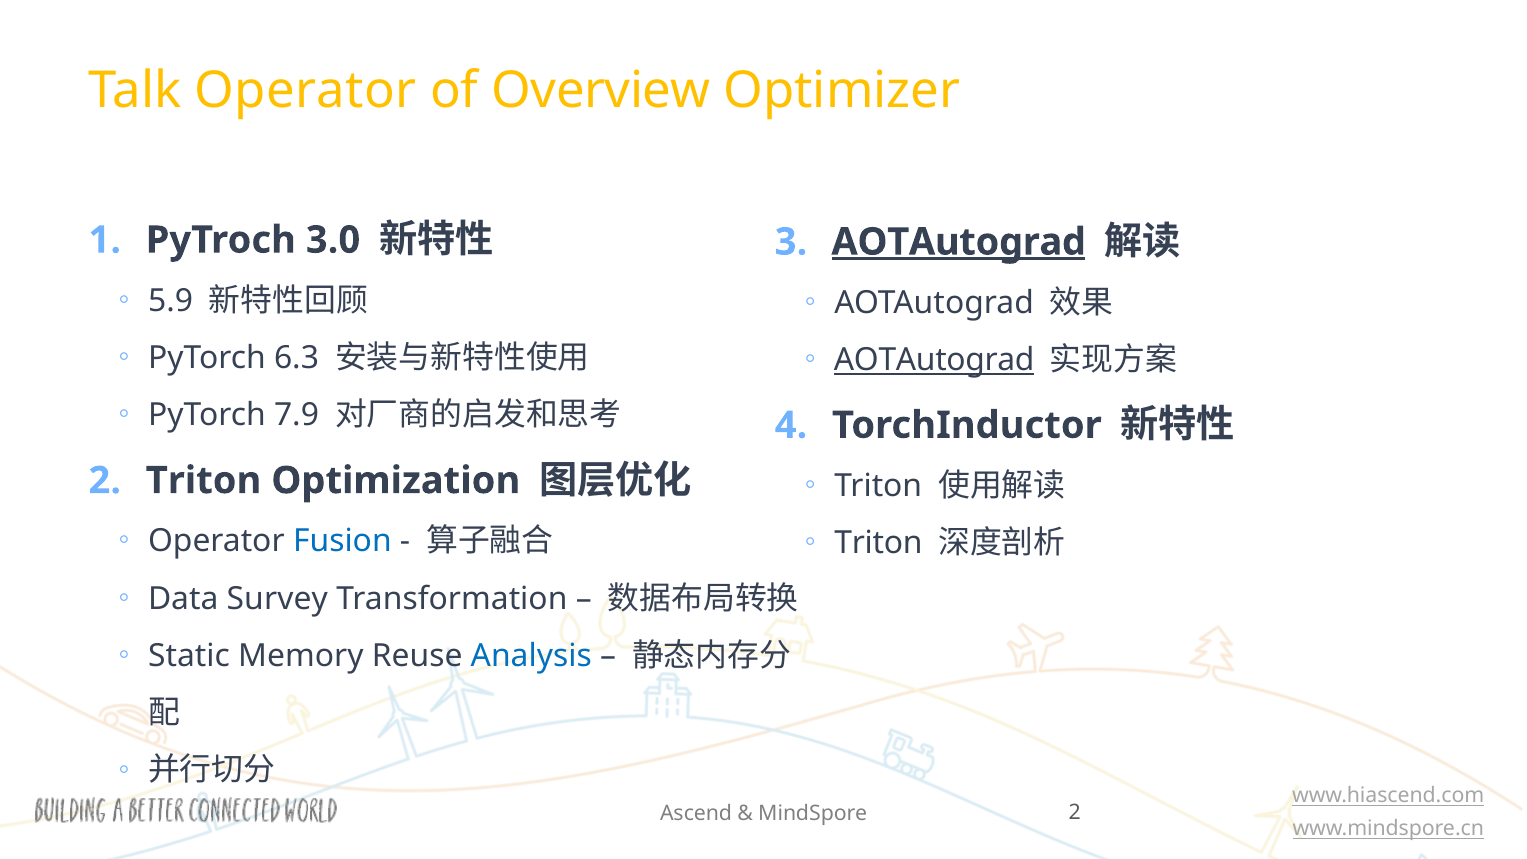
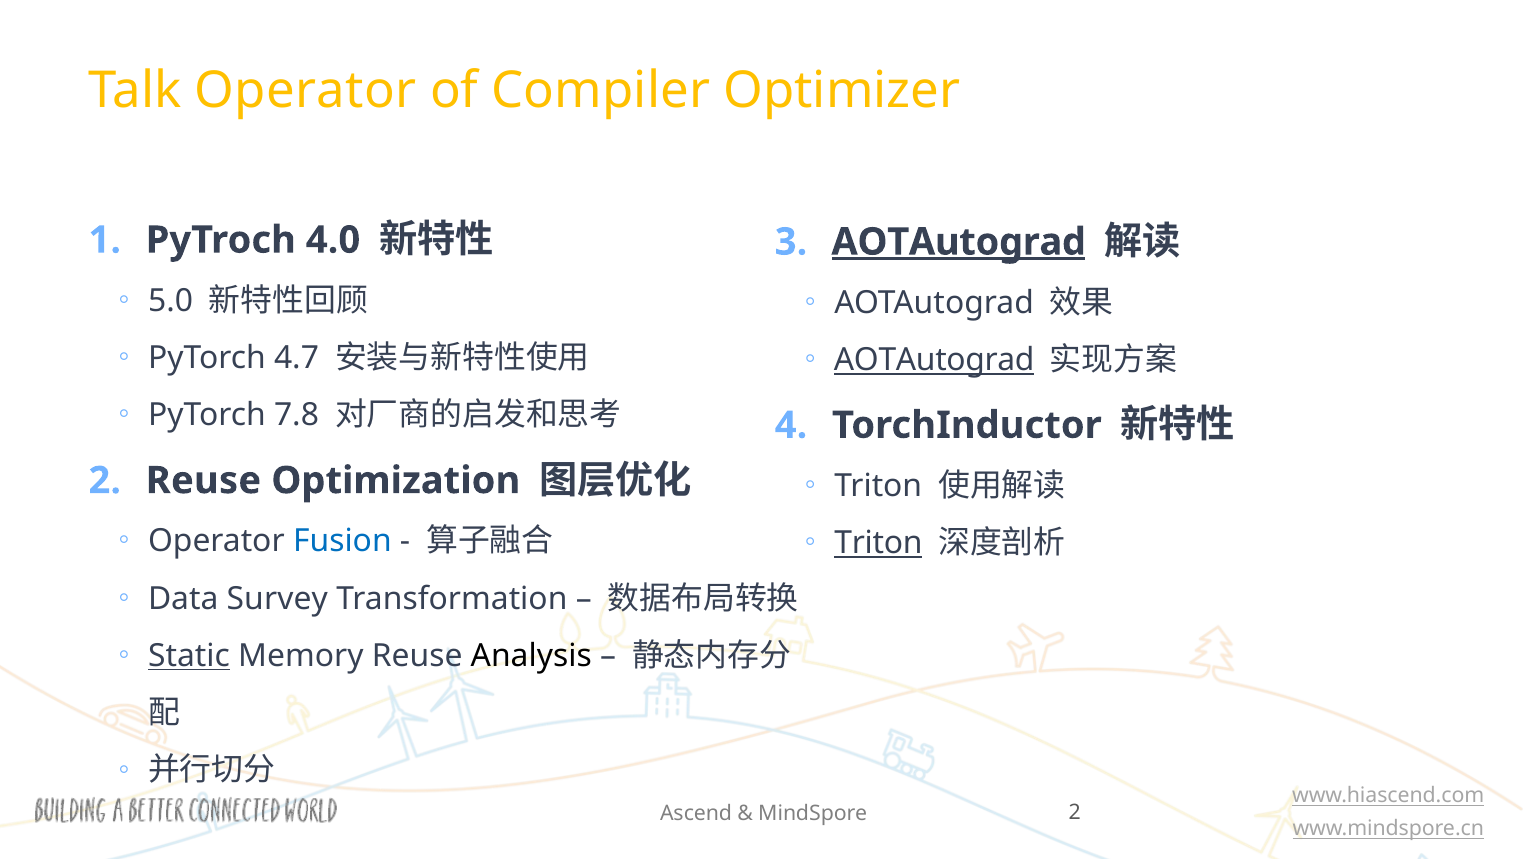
Overview: Overview -> Compiler
3.0: 3.0 -> 4.0
5.9: 5.9 -> 5.0
6.3: 6.3 -> 4.7
7.9: 7.9 -> 7.8
Triton at (204, 480): Triton -> Reuse
Triton at (878, 543) underline: none -> present
Static underline: none -> present
Analysis colour: blue -> black
